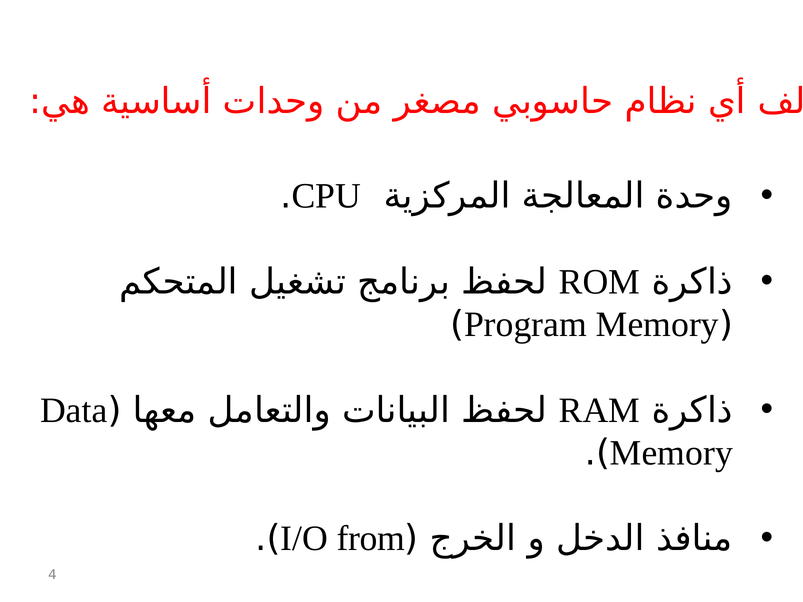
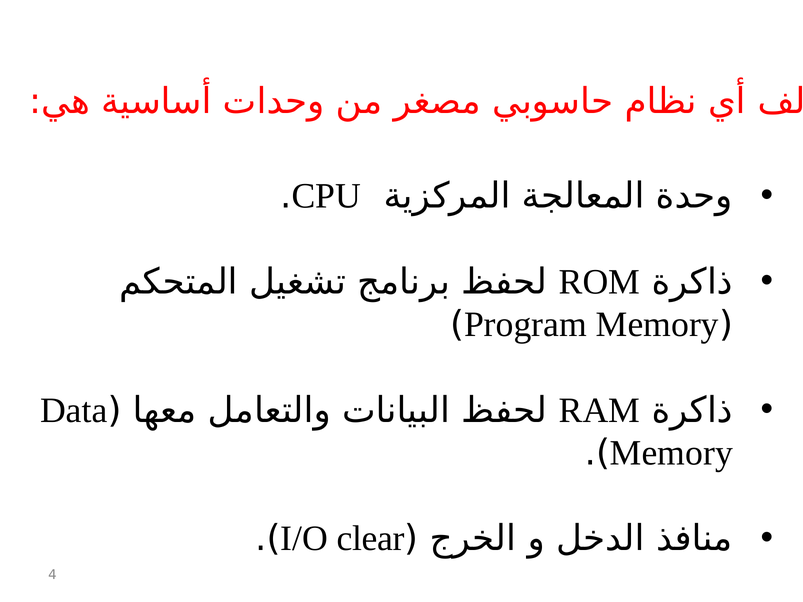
from: from -> clear
